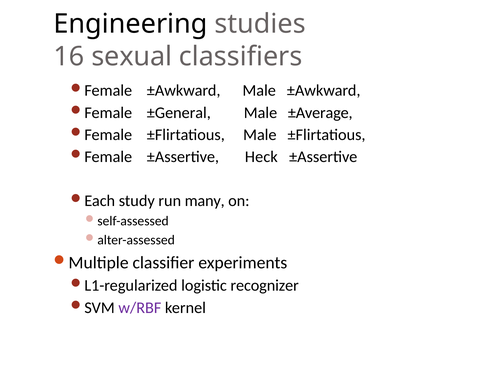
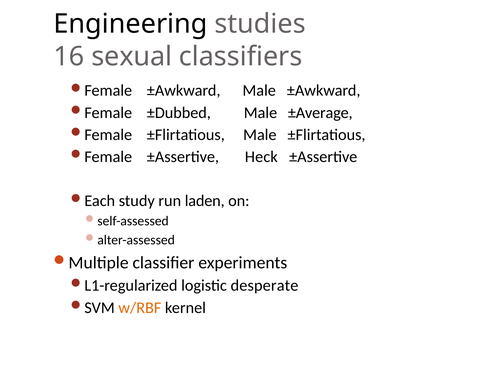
±General: ±General -> ±Dubbed
many: many -> laden
recognizer: recognizer -> desperate
w/RBF colour: purple -> orange
